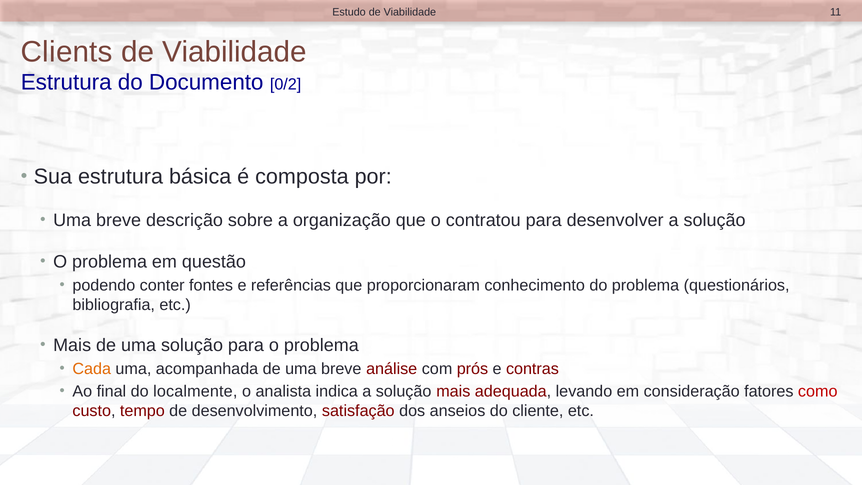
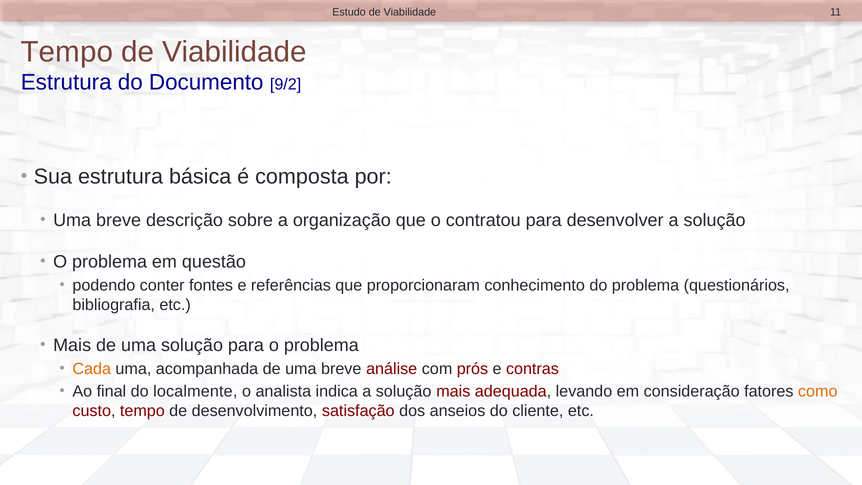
Clients at (67, 52): Clients -> Tempo
0/2: 0/2 -> 9/2
como colour: red -> orange
